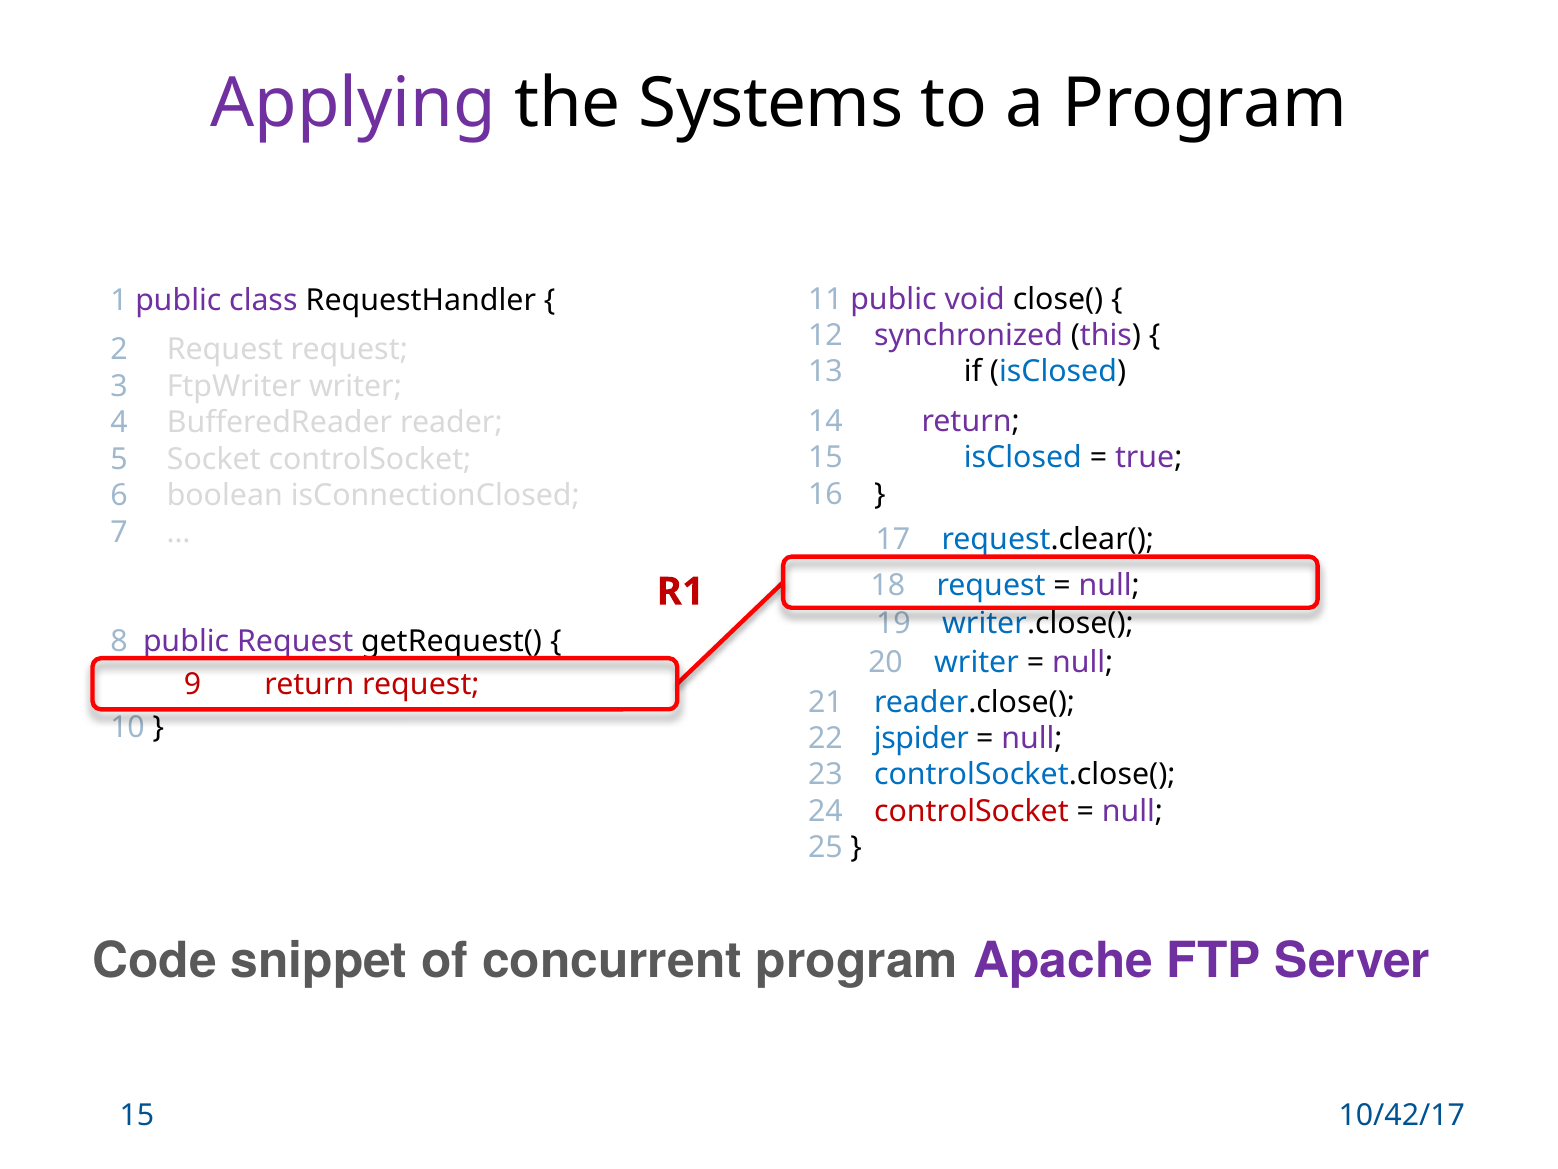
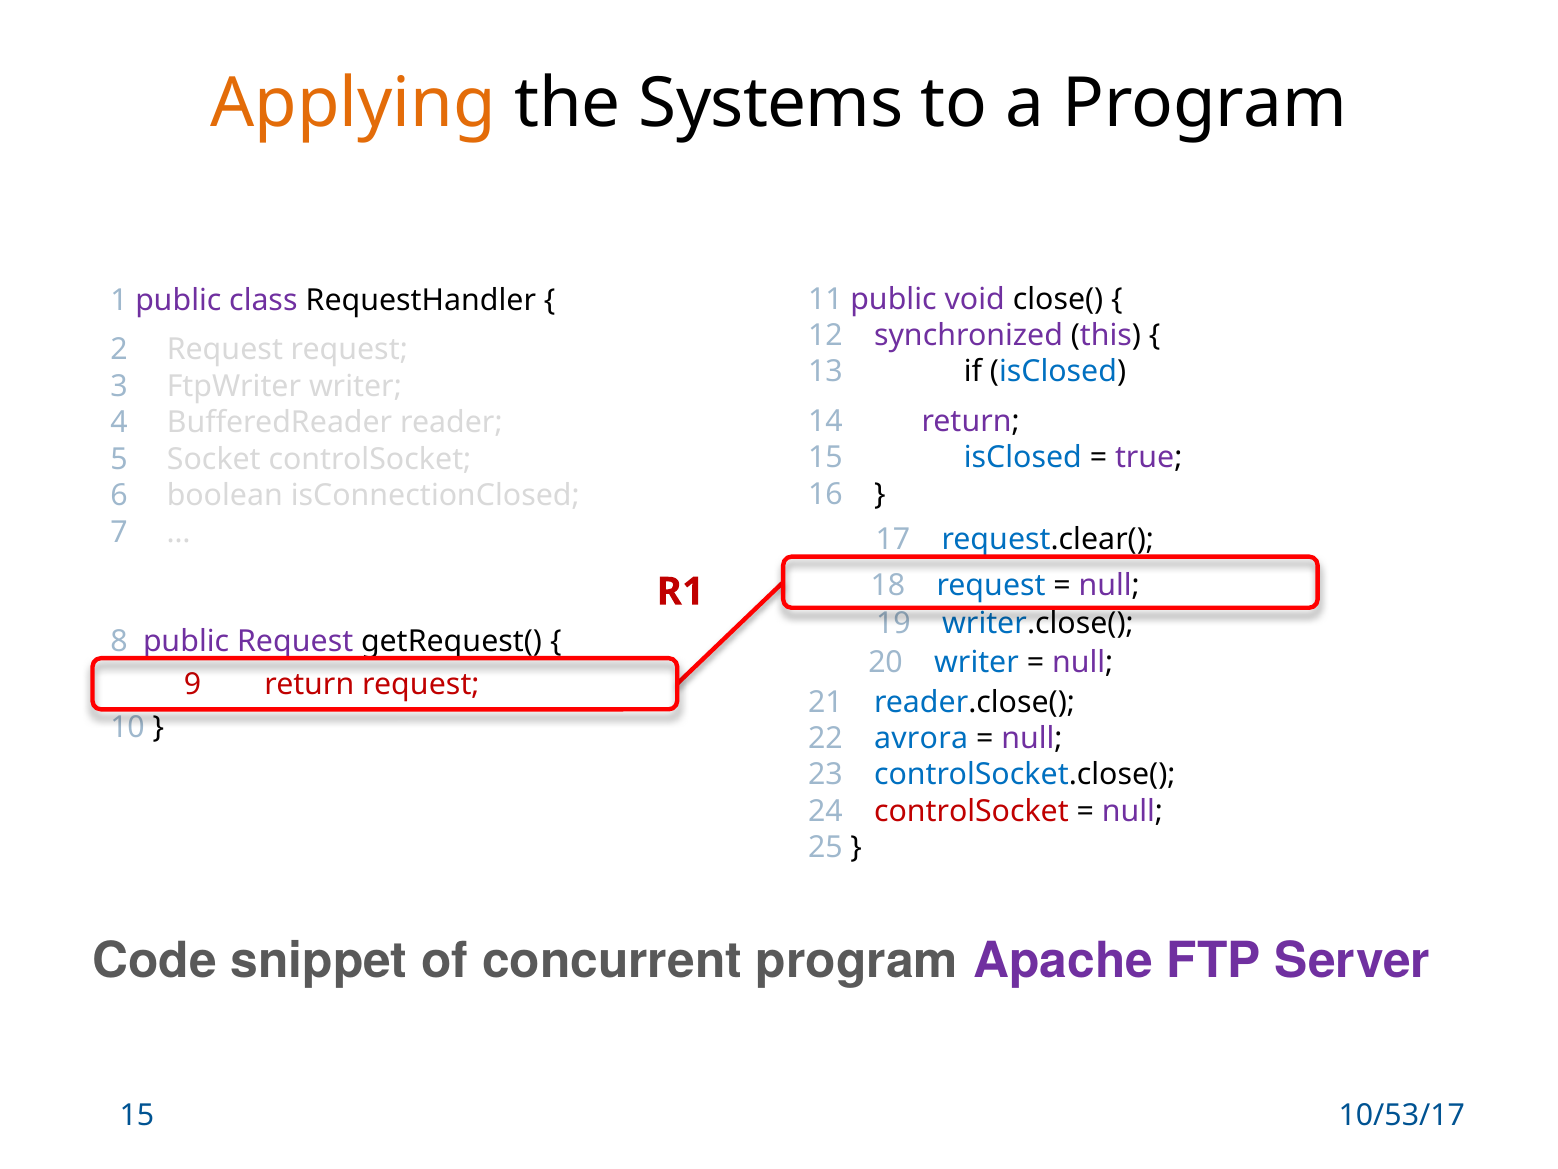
Applying colour: purple -> orange
jspider: jspider -> avrora
10/42/17: 10/42/17 -> 10/53/17
